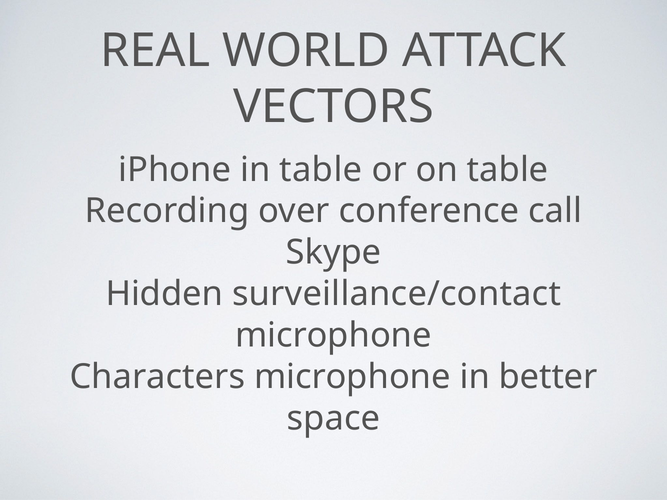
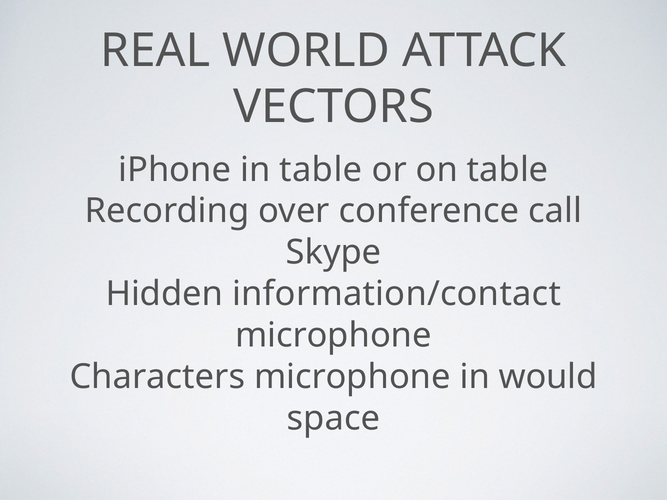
surveillance/contact: surveillance/contact -> information/contact
better: better -> would
